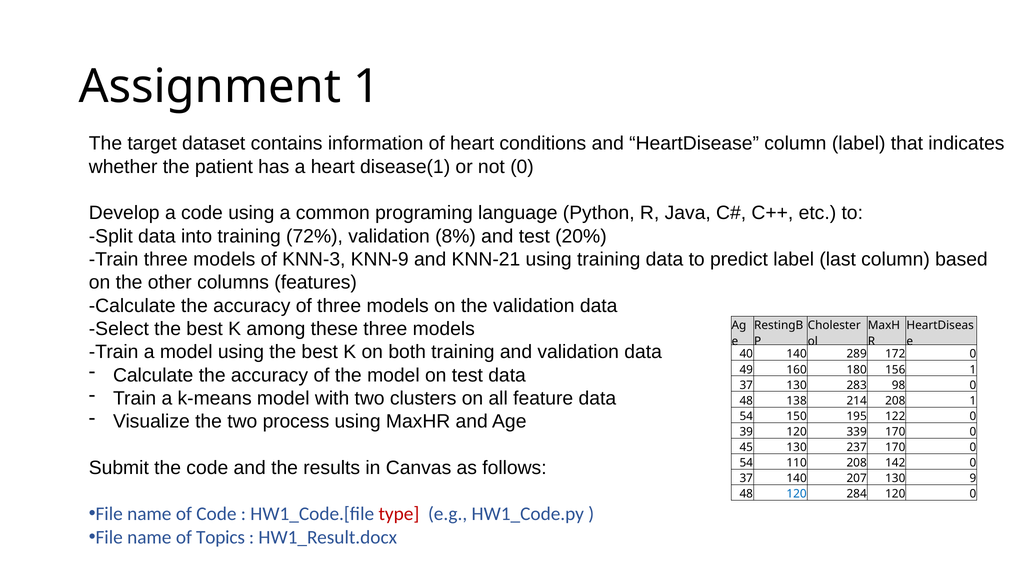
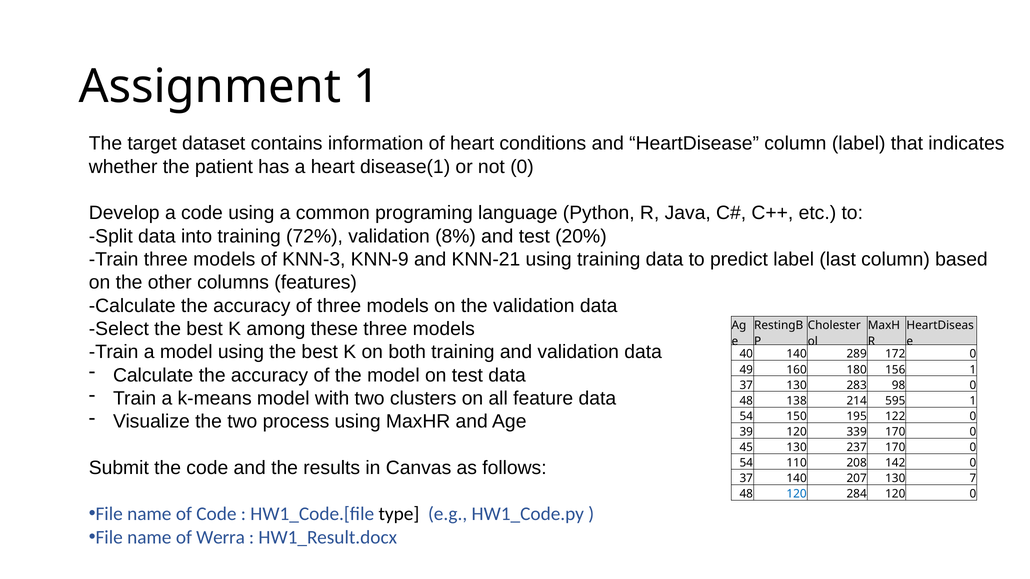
214 208: 208 -> 595
9: 9 -> 7
type colour: red -> black
Topics: Topics -> Werra
